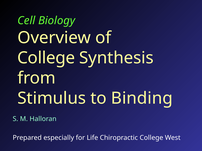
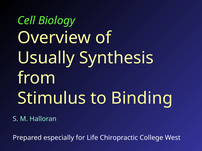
College at (46, 58): College -> Usually
